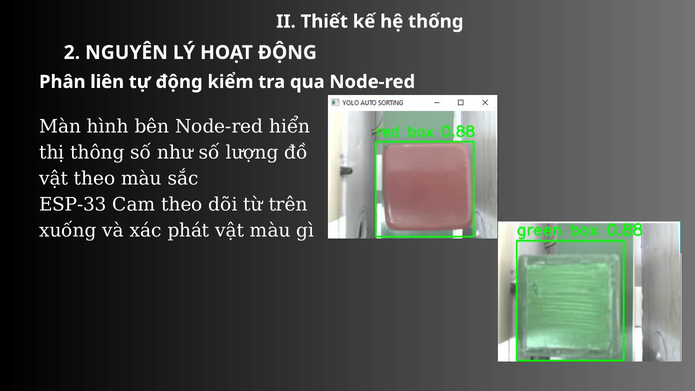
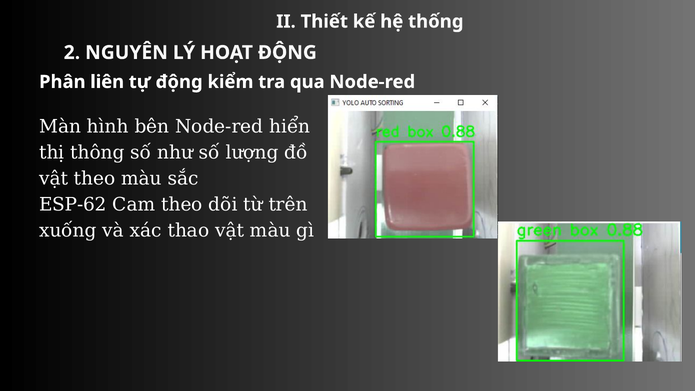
ESP-33: ESP-33 -> ESP-62
phát: phát -> thao
